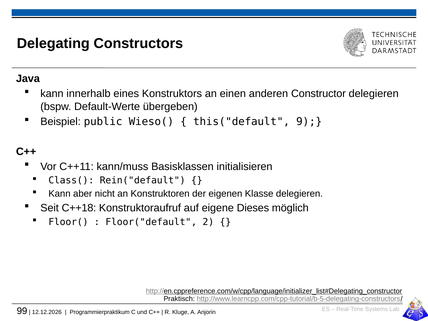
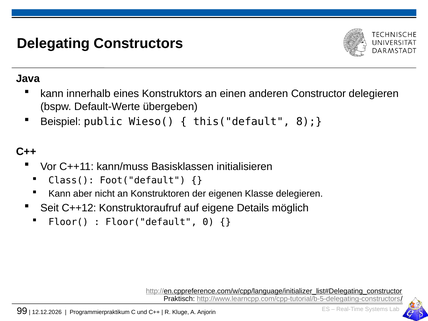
9: 9 -> 8
Rein("default: Rein("default -> Foot("default
C++18: C++18 -> C++12
Dieses: Dieses -> Details
2: 2 -> 0
